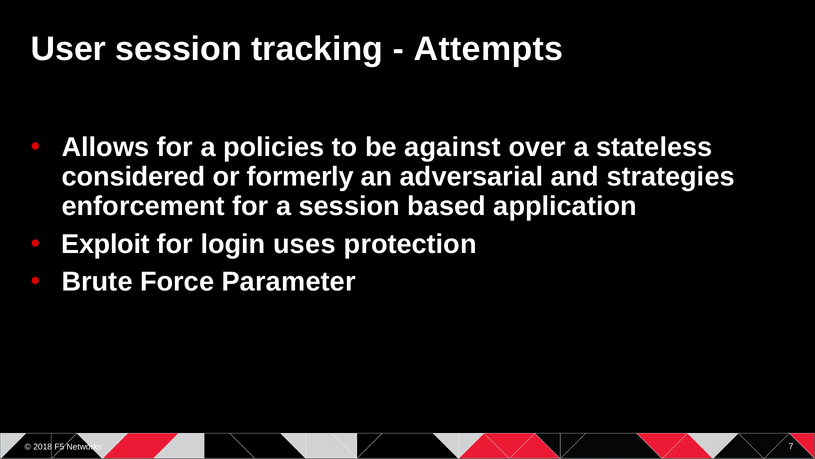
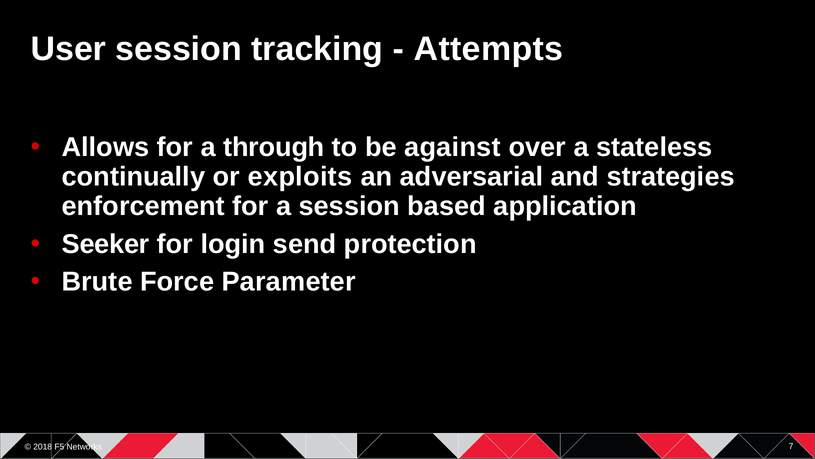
policies: policies -> through
considered: considered -> continually
formerly: formerly -> exploits
Exploit: Exploit -> Seeker
uses: uses -> send
